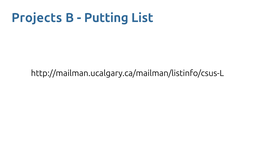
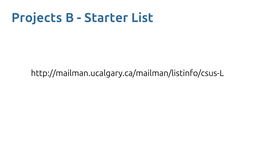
Putting: Putting -> Starter
